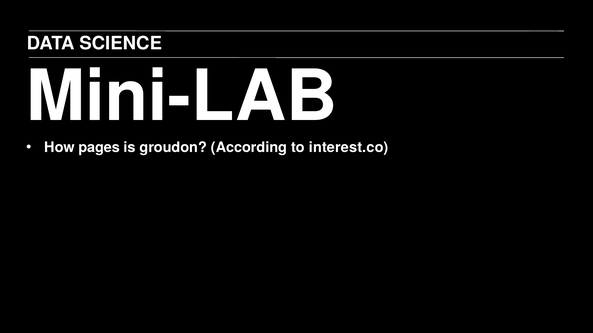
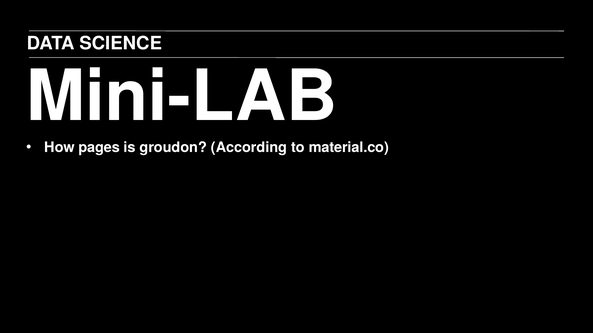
interest.co: interest.co -> material.co
